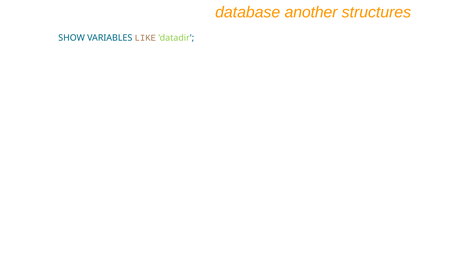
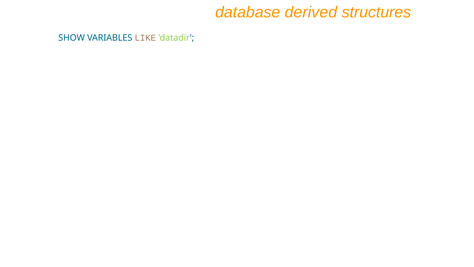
another: another -> derived
